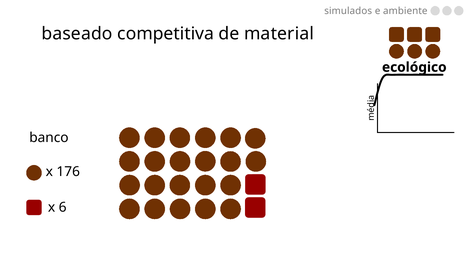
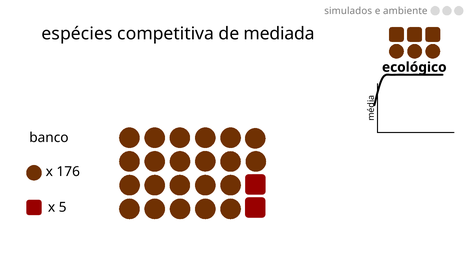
baseado: baseado -> espécies
material: material -> mediada
6: 6 -> 5
